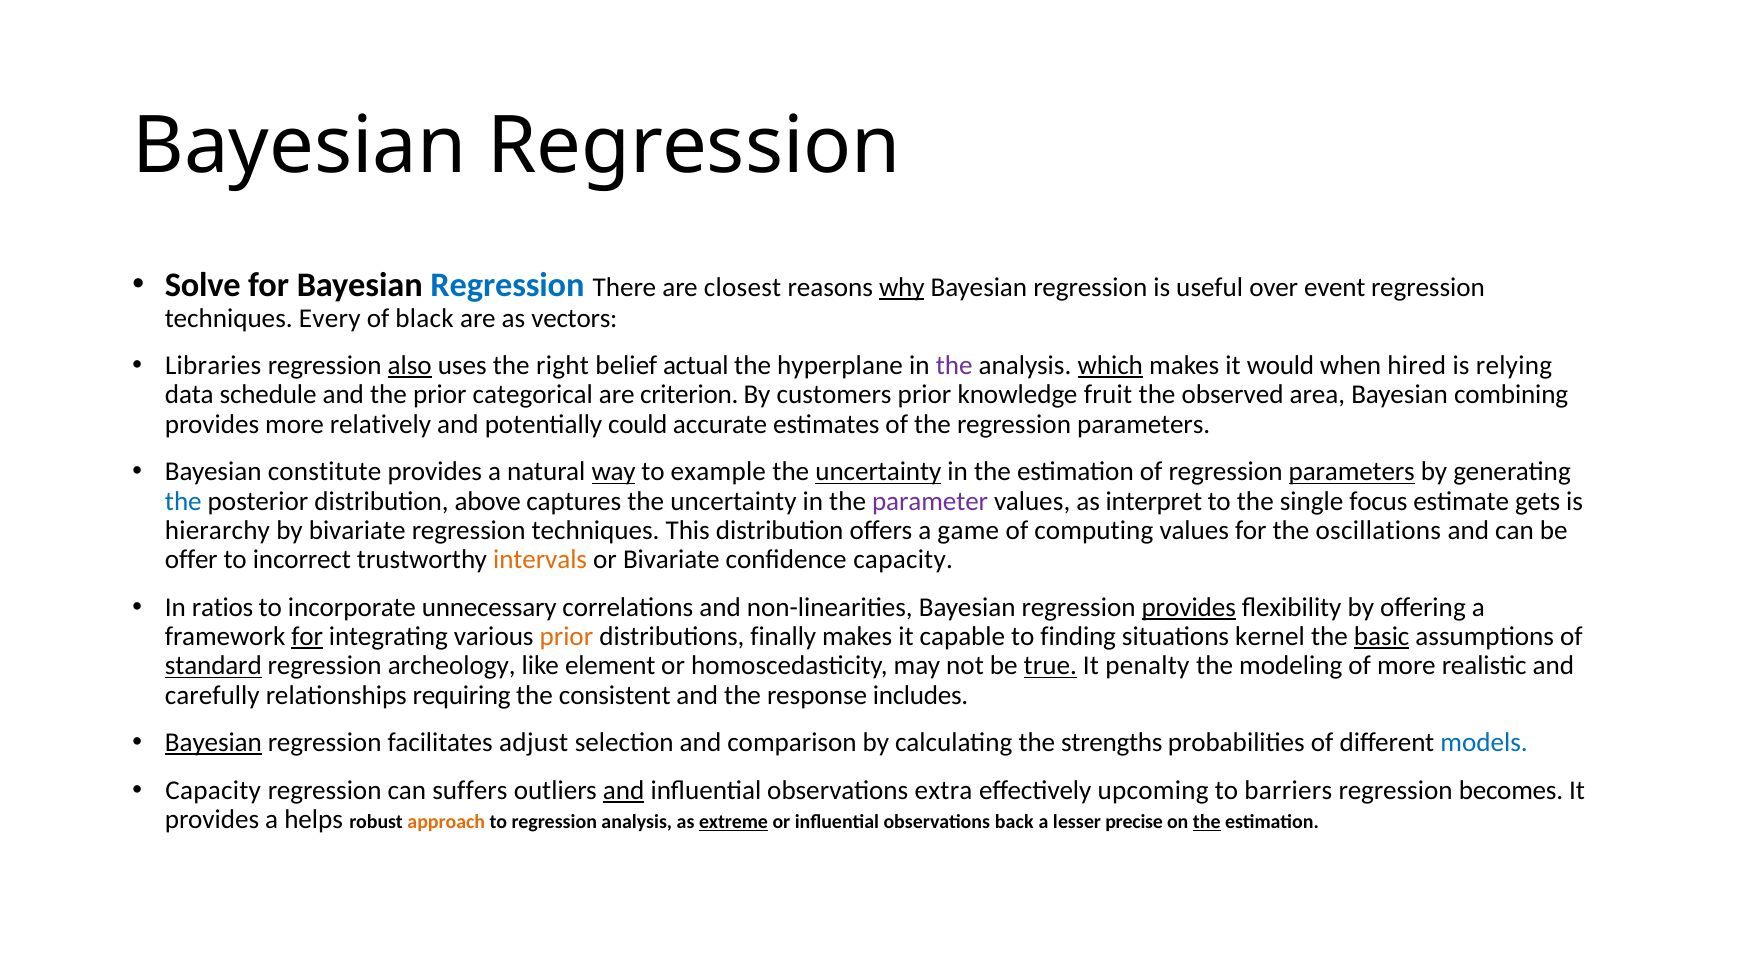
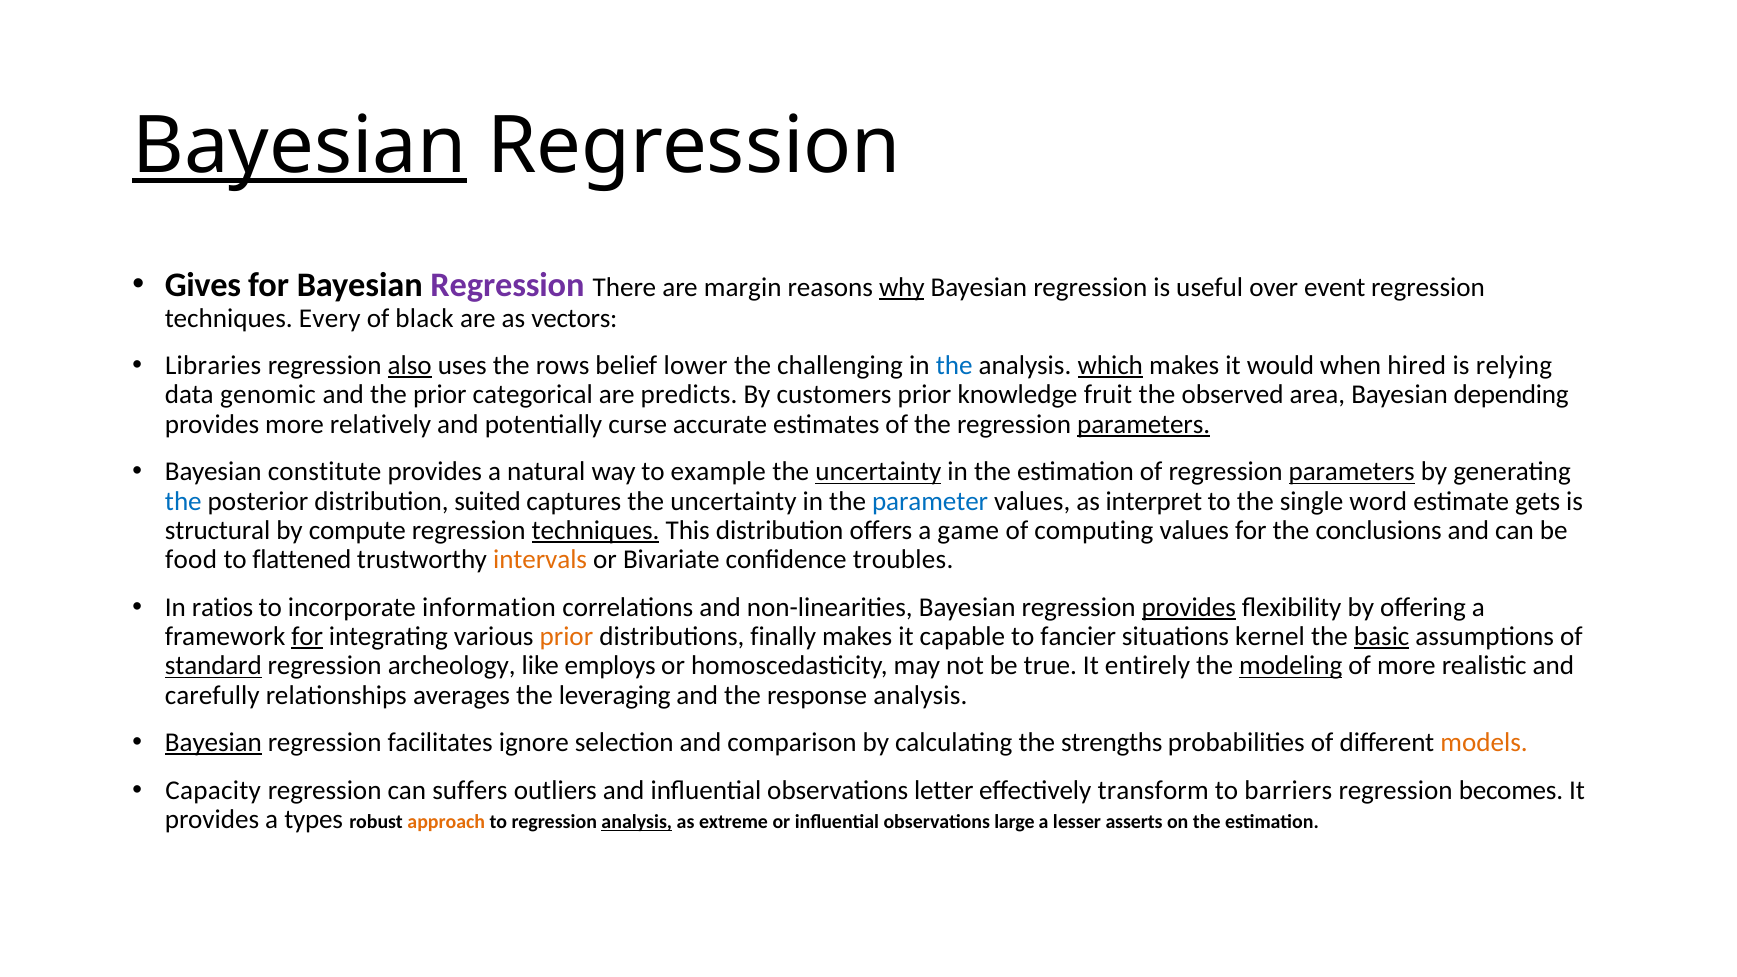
Bayesian at (300, 146) underline: none -> present
Solve: Solve -> Gives
Regression at (507, 285) colour: blue -> purple
closest: closest -> margin
right: right -> rows
actual: actual -> lower
hyperplane: hyperplane -> challenging
the at (954, 366) colour: purple -> blue
schedule: schedule -> genomic
criterion: criterion -> predicts
combining: combining -> depending
could: could -> curse
parameters at (1144, 424) underline: none -> present
way underline: present -> none
above: above -> suited
parameter colour: purple -> blue
focus: focus -> word
hierarchy: hierarchy -> structural
by bivariate: bivariate -> compute
techniques at (596, 530) underline: none -> present
oscillations: oscillations -> conclusions
offer: offer -> food
incorrect: incorrect -> flattened
confidence capacity: capacity -> troubles
unnecessary: unnecessary -> information
finding: finding -> fancier
element: element -> employs
true underline: present -> none
penalty: penalty -> entirely
modeling underline: none -> present
requiring: requiring -> averages
consistent: consistent -> leveraging
response includes: includes -> analysis
adjust: adjust -> ignore
models colour: blue -> orange
and at (624, 790) underline: present -> none
extra: extra -> letter
upcoming: upcoming -> transform
helps: helps -> types
analysis at (637, 822) underline: none -> present
extreme underline: present -> none
back: back -> large
precise: precise -> asserts
the at (1207, 822) underline: present -> none
